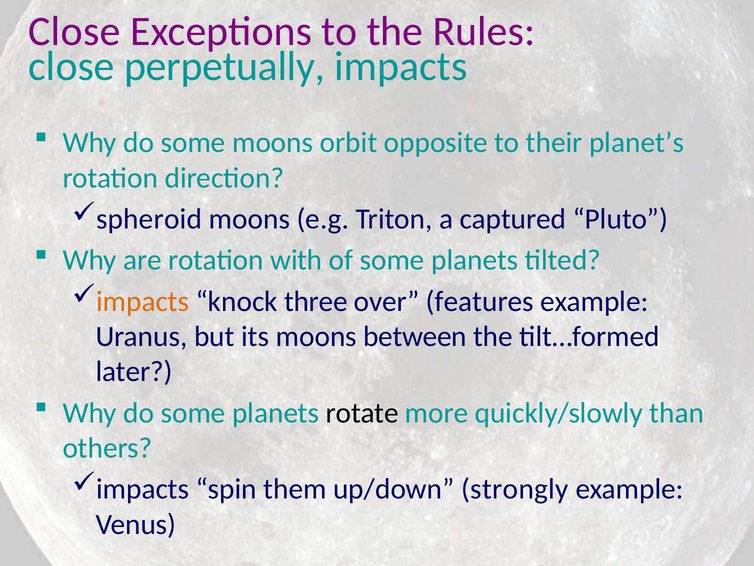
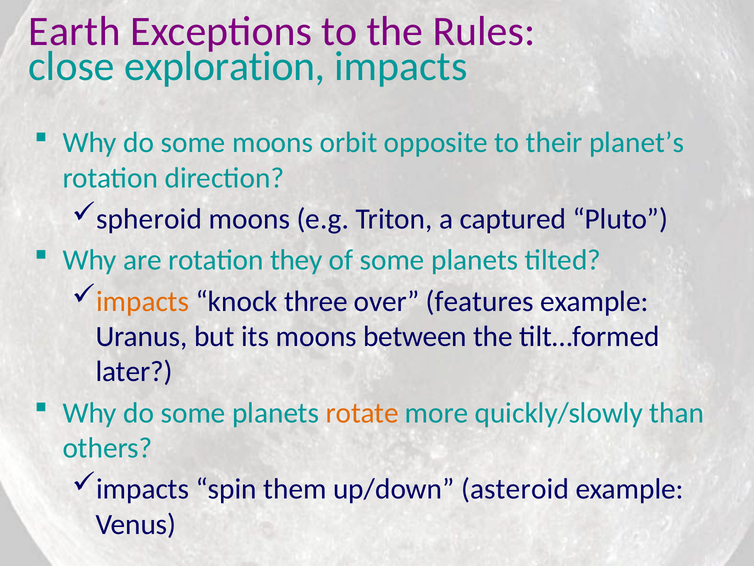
Close at (75, 31): Close -> Earth
perpetually: perpetually -> exploration
with: with -> they
rotate colour: black -> orange
strongly: strongly -> asteroid
